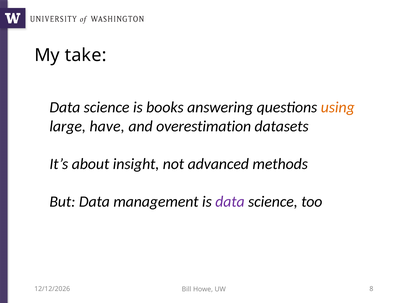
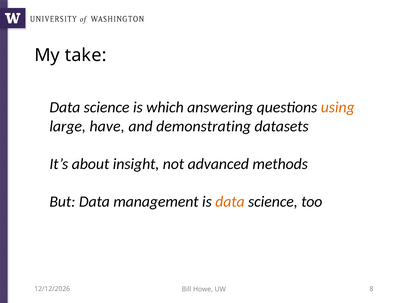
books: books -> which
overestimation: overestimation -> demonstrating
data at (230, 202) colour: purple -> orange
